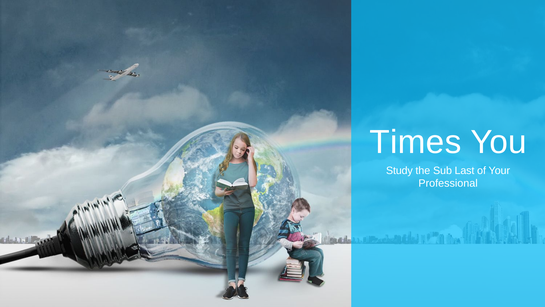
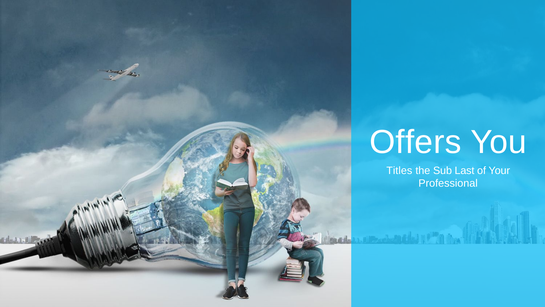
Times: Times -> Offers
Study: Study -> Titles
